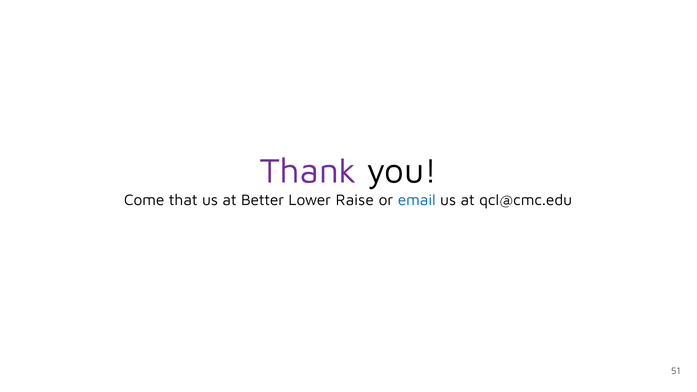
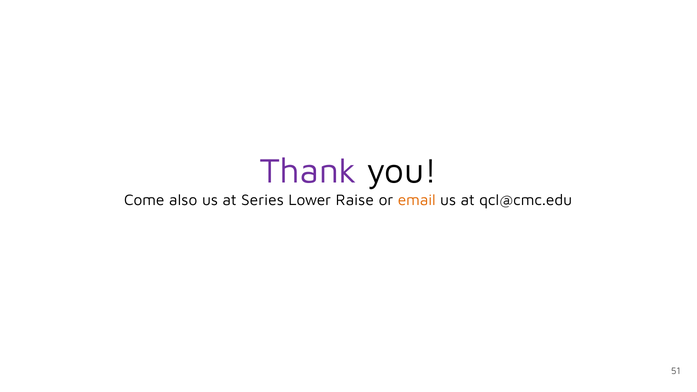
that: that -> also
Better: Better -> Series
email colour: blue -> orange
